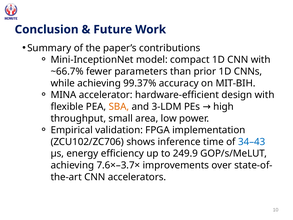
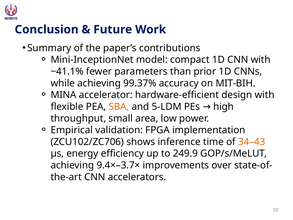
~66.7%: ~66.7% -> ~41.1%
3-LDM: 3-LDM -> 5-LDM
34–43 colour: blue -> orange
7.6×–3.7×: 7.6×–3.7× -> 9.4×–3.7×
